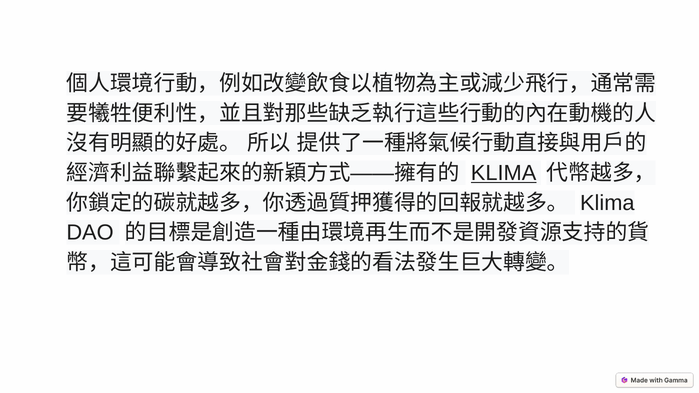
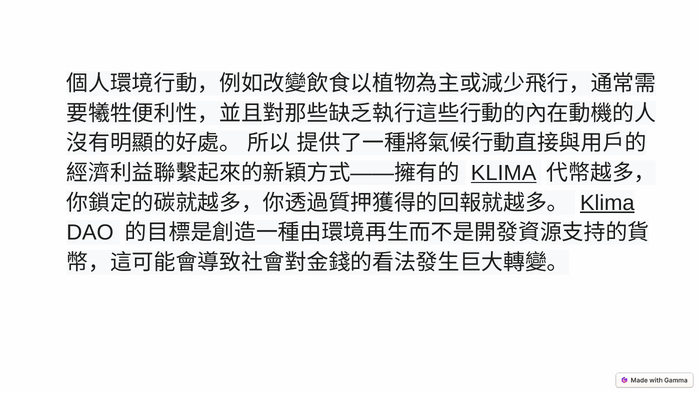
Klima at (607, 203) underline: none -> present
